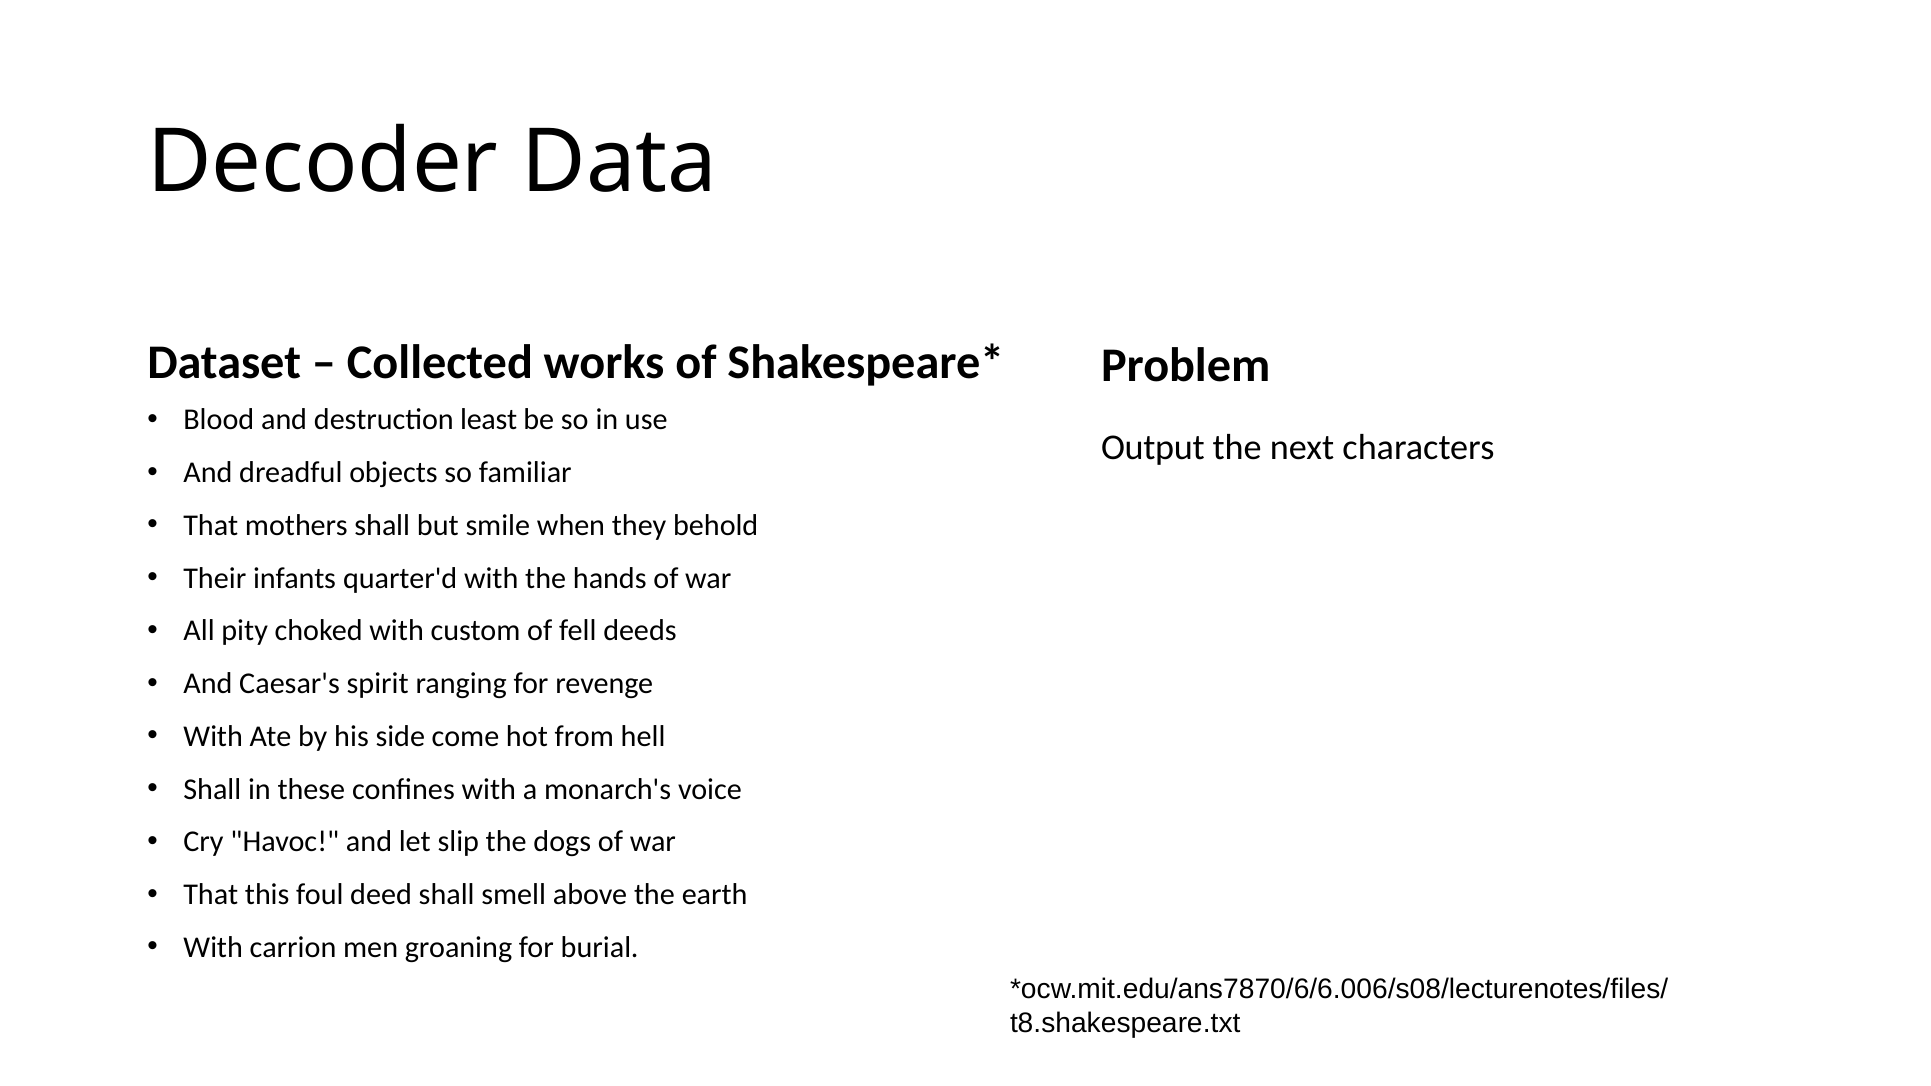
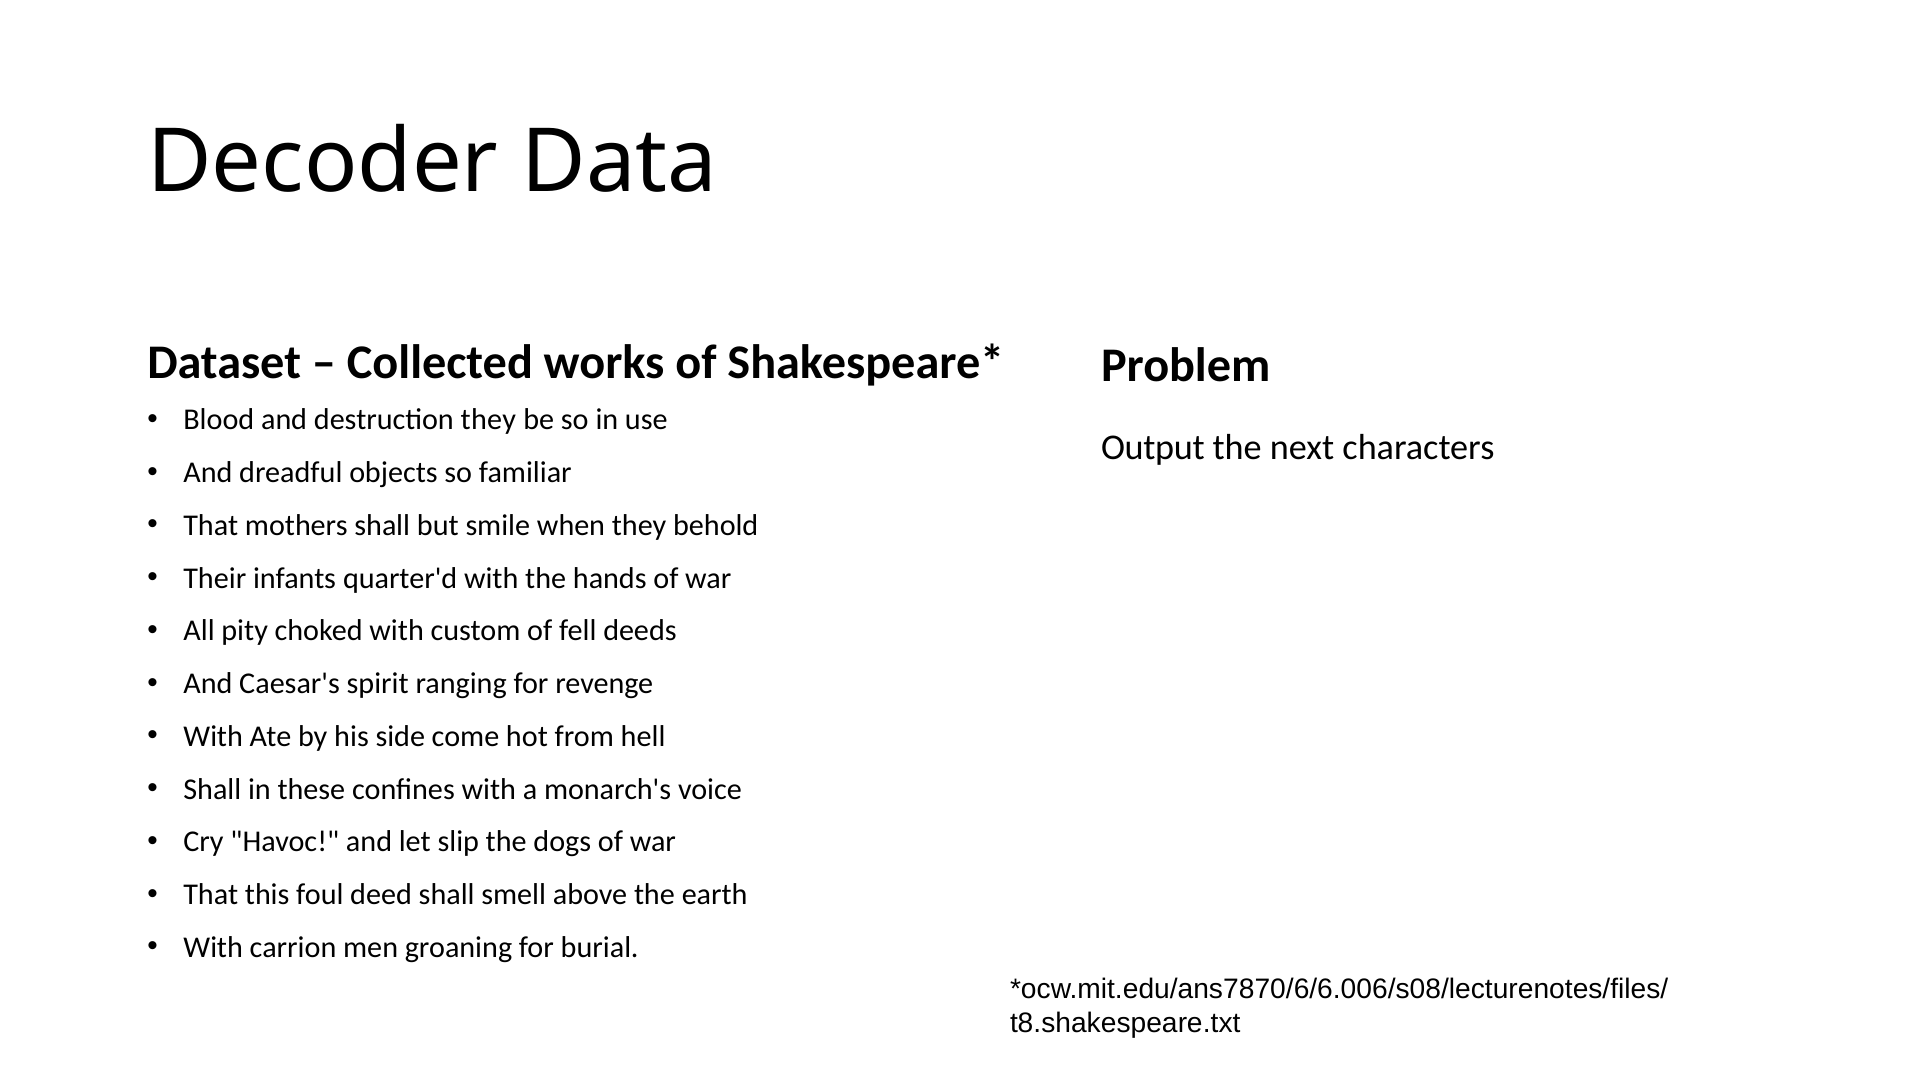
destruction least: least -> they
